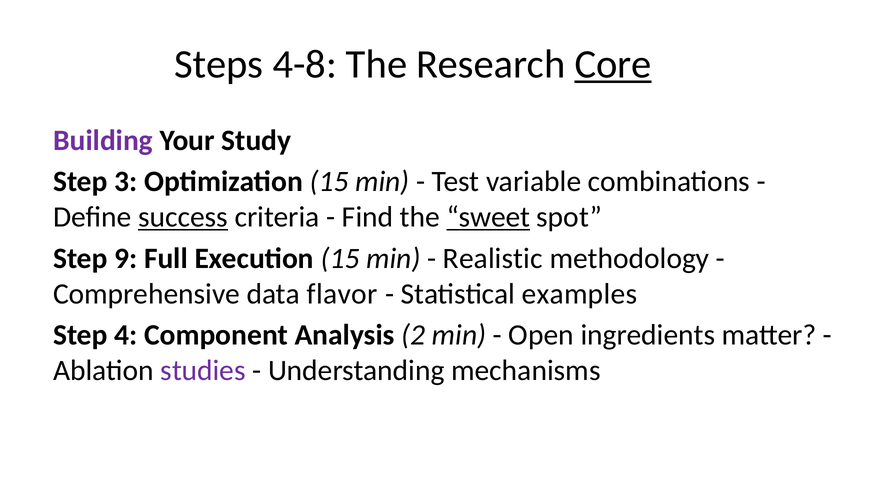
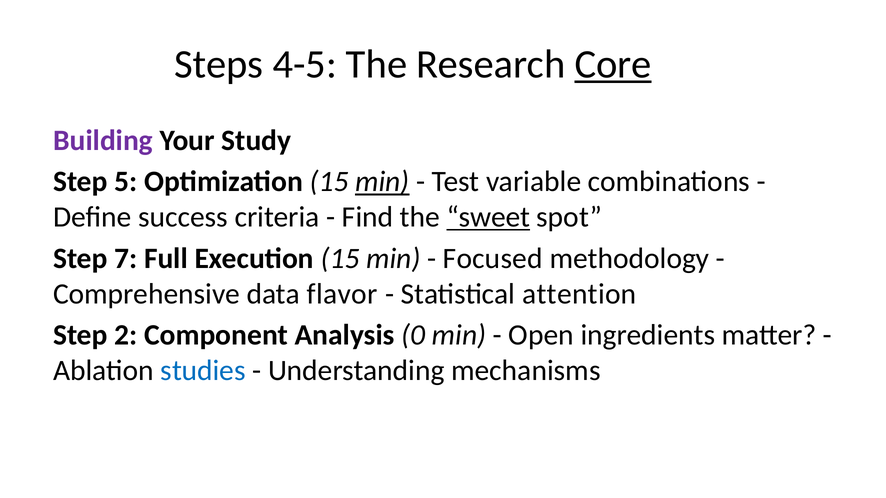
4-8: 4-8 -> 4-5
3: 3 -> 5
min at (382, 182) underline: none -> present
success underline: present -> none
9: 9 -> 7
Realistic: Realistic -> Focused
examples: examples -> attention
4: 4 -> 2
2: 2 -> 0
studies colour: purple -> blue
